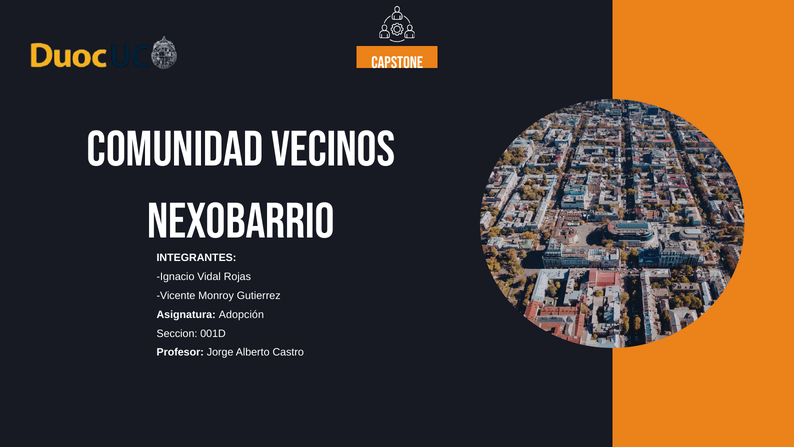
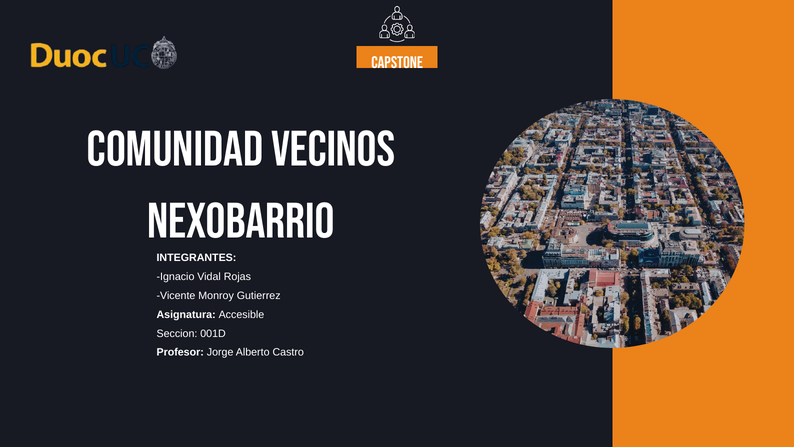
Adopción: Adopción -> Accesible
